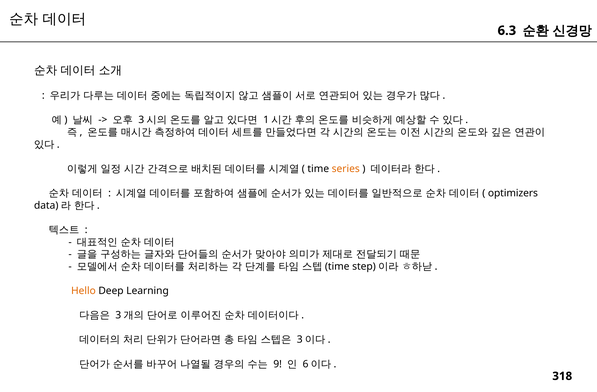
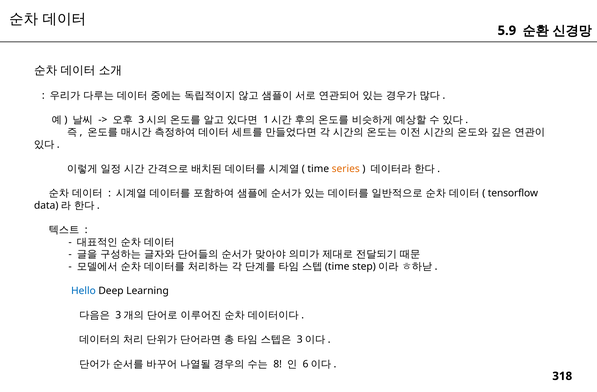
6.3: 6.3 -> 5.9
optimizers: optimizers -> tensorflow
Hello colour: orange -> blue
9: 9 -> 8
